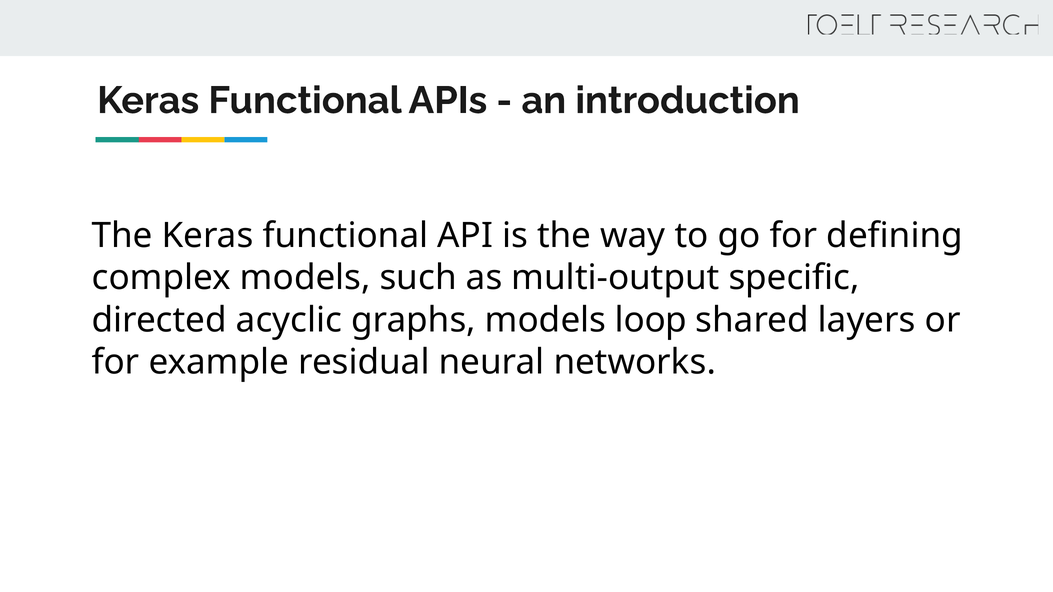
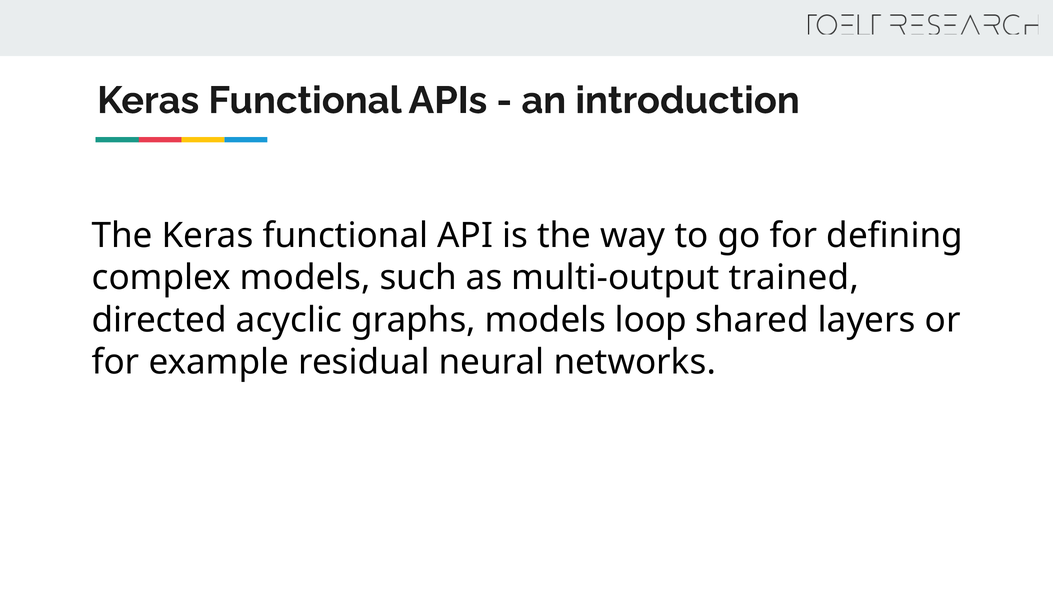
specific: specific -> trained
